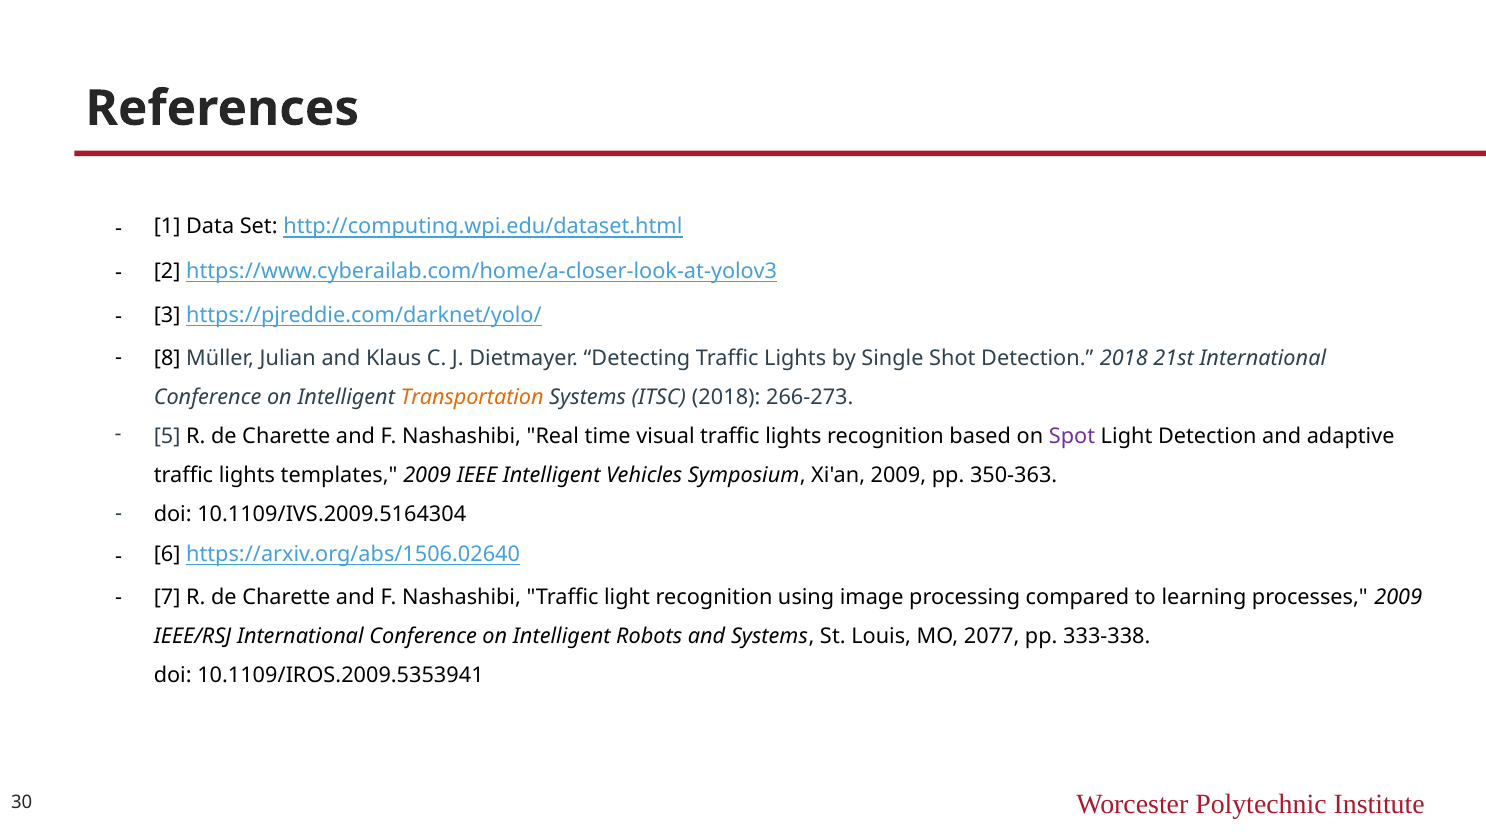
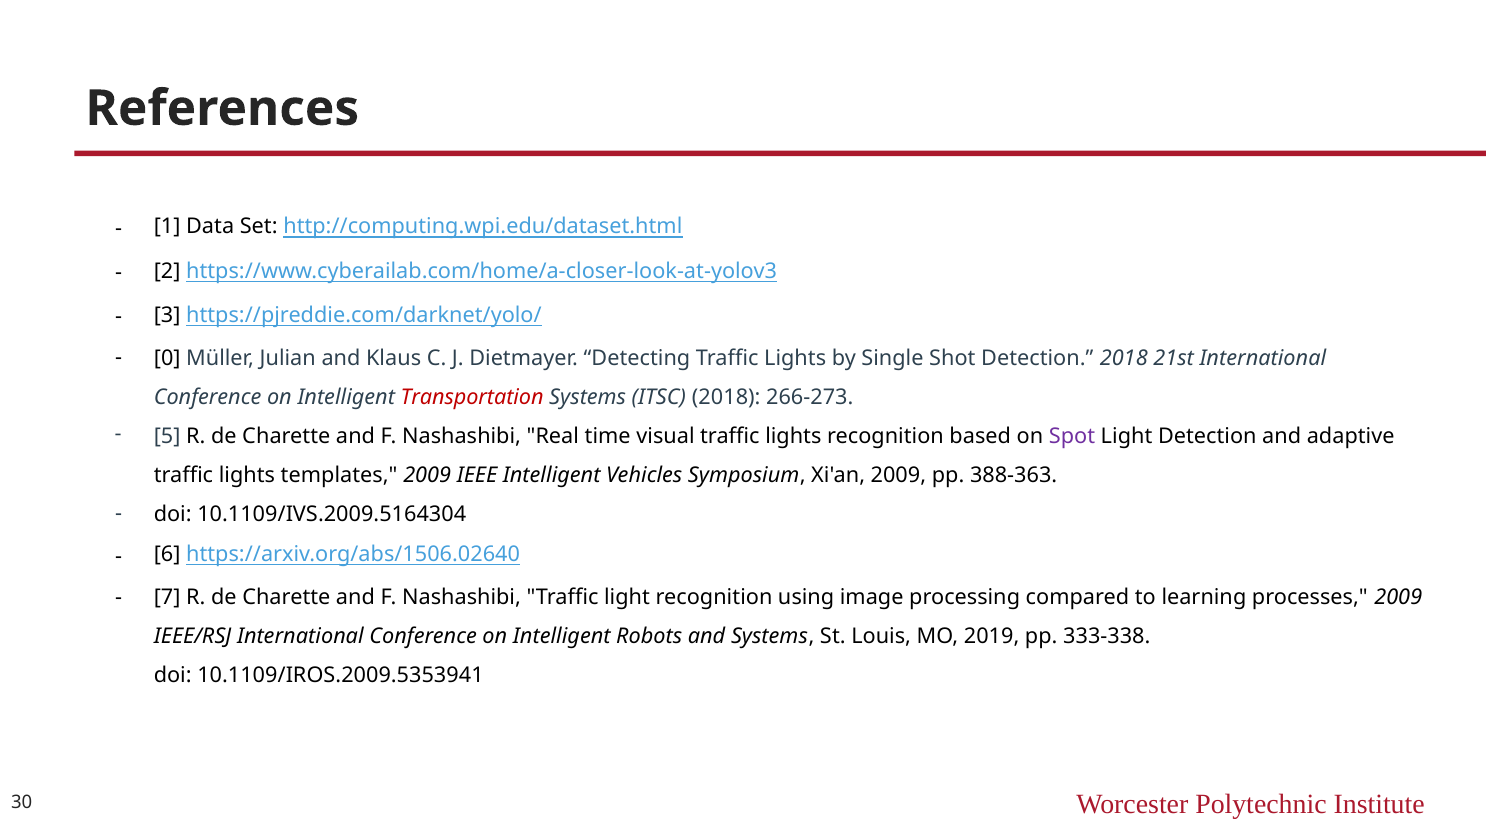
8: 8 -> 0
Transportation colour: orange -> red
350-363: 350-363 -> 388-363
2077: 2077 -> 2019
